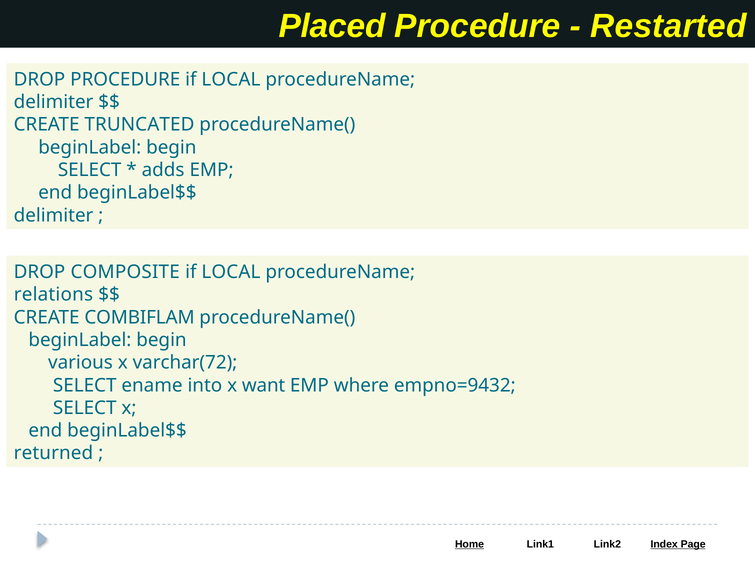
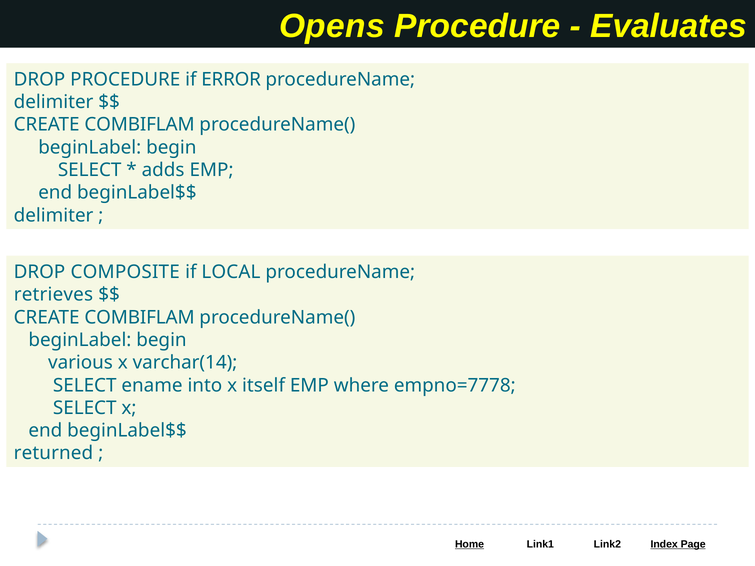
Placed: Placed -> Opens
Restarted: Restarted -> Evaluates
PROCEDURE if LOCAL: LOCAL -> ERROR
TRUNCATED at (139, 125): TRUNCATED -> COMBIFLAM
relations: relations -> retrieves
varchar(72: varchar(72 -> varchar(14
want: want -> itself
empno=9432: empno=9432 -> empno=7778
